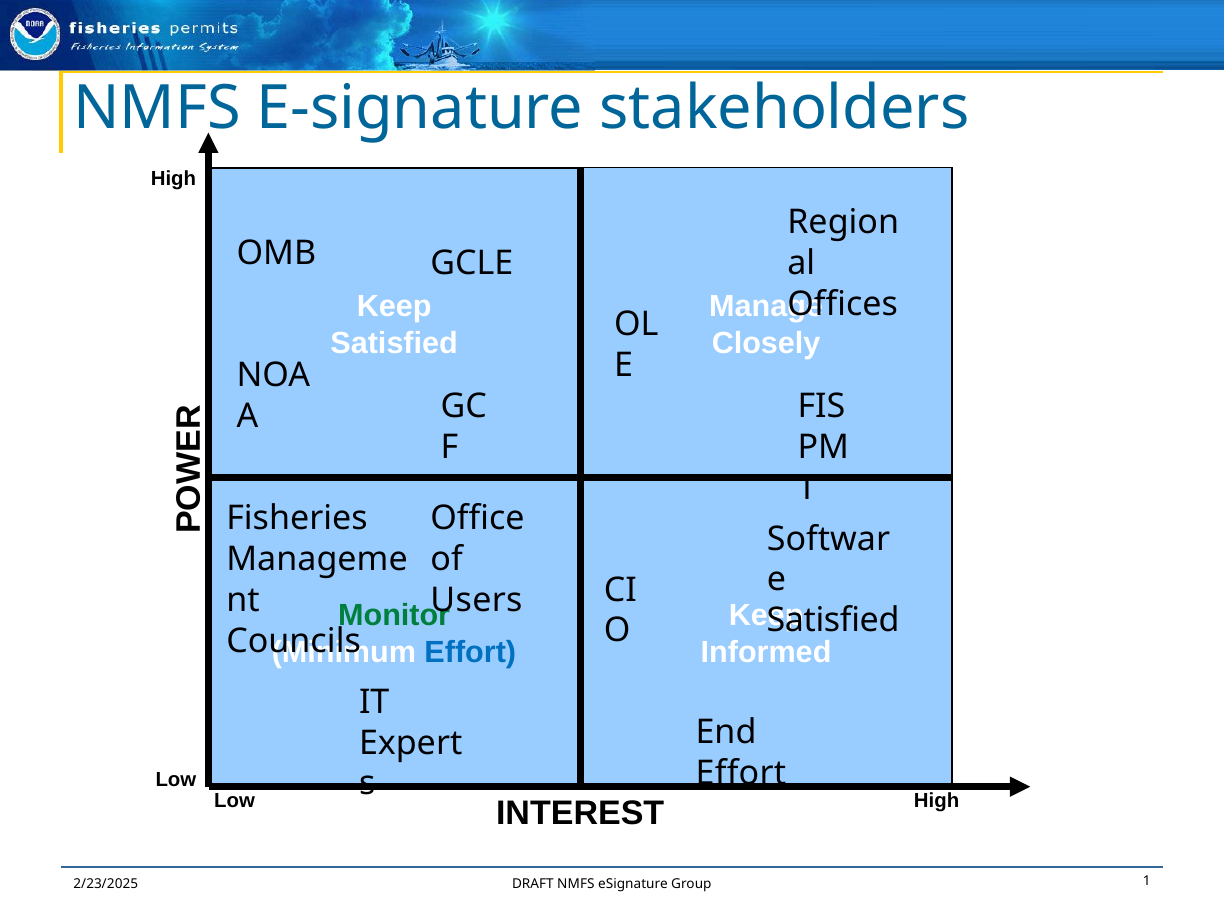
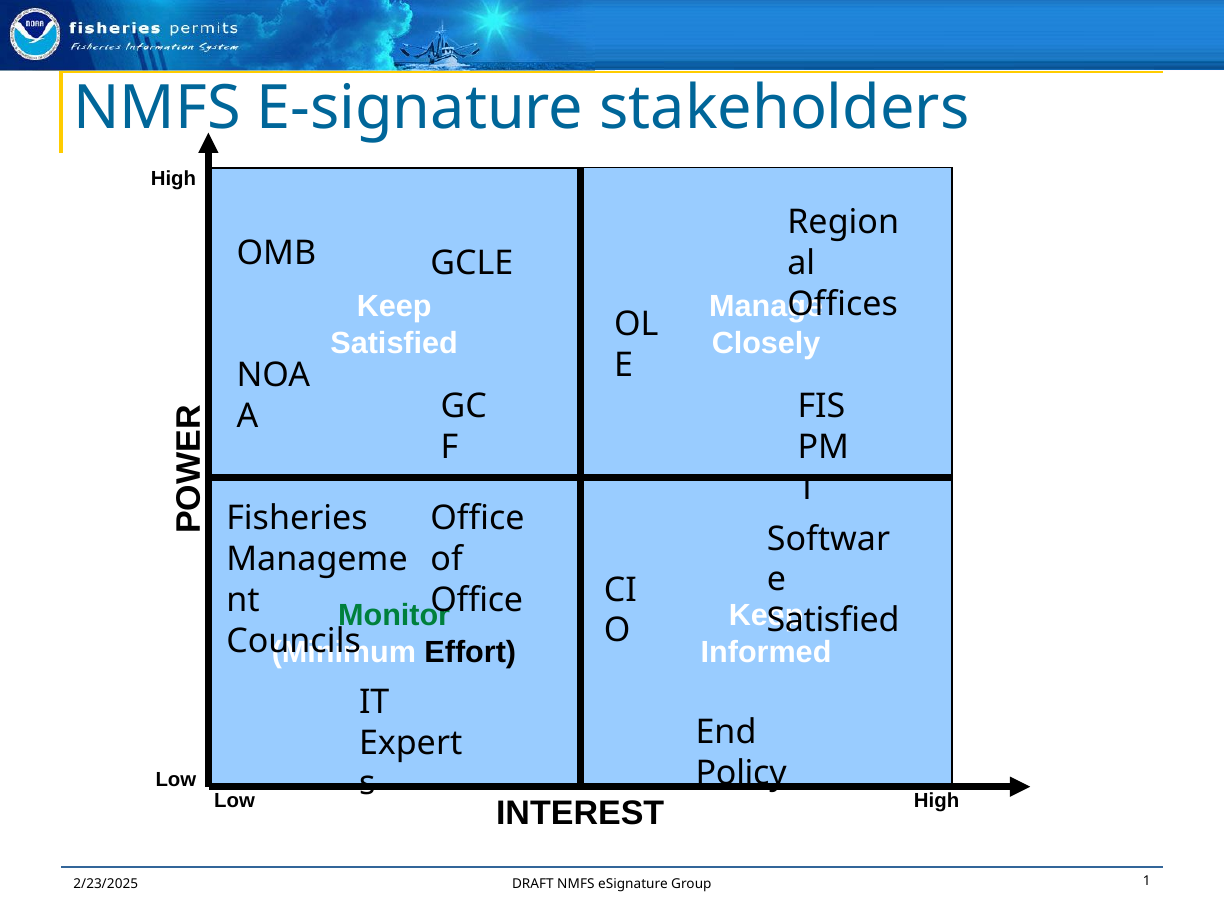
Users at (476, 600): Users -> Office
Effort at (470, 653) colour: blue -> black
Effort at (741, 773): Effort -> Policy
